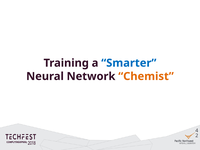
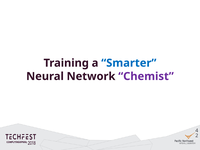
Chemist colour: orange -> purple
